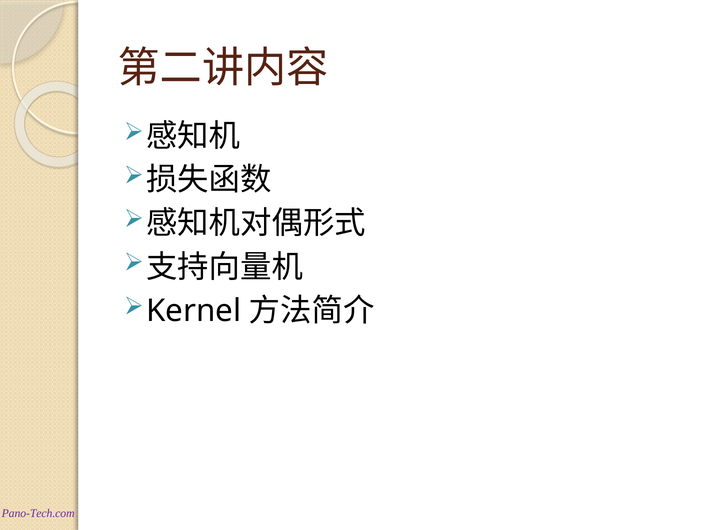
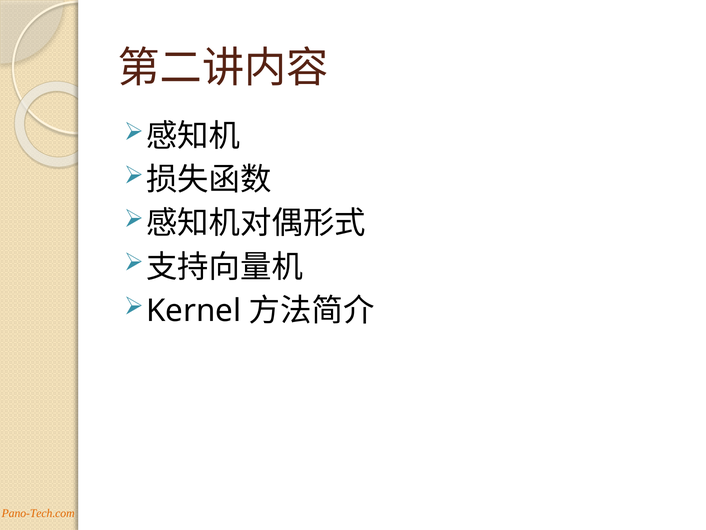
Pano-Tech.com colour: purple -> orange
